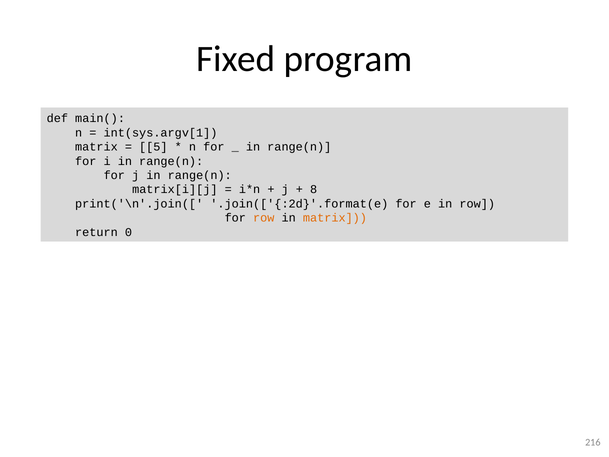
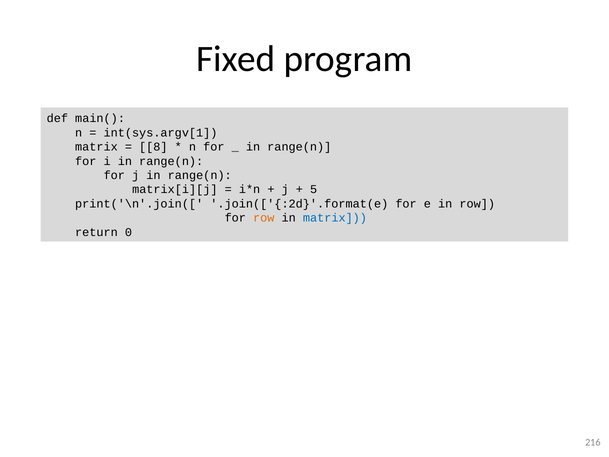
5: 5 -> 8
8: 8 -> 5
matrix at (335, 218) colour: orange -> blue
